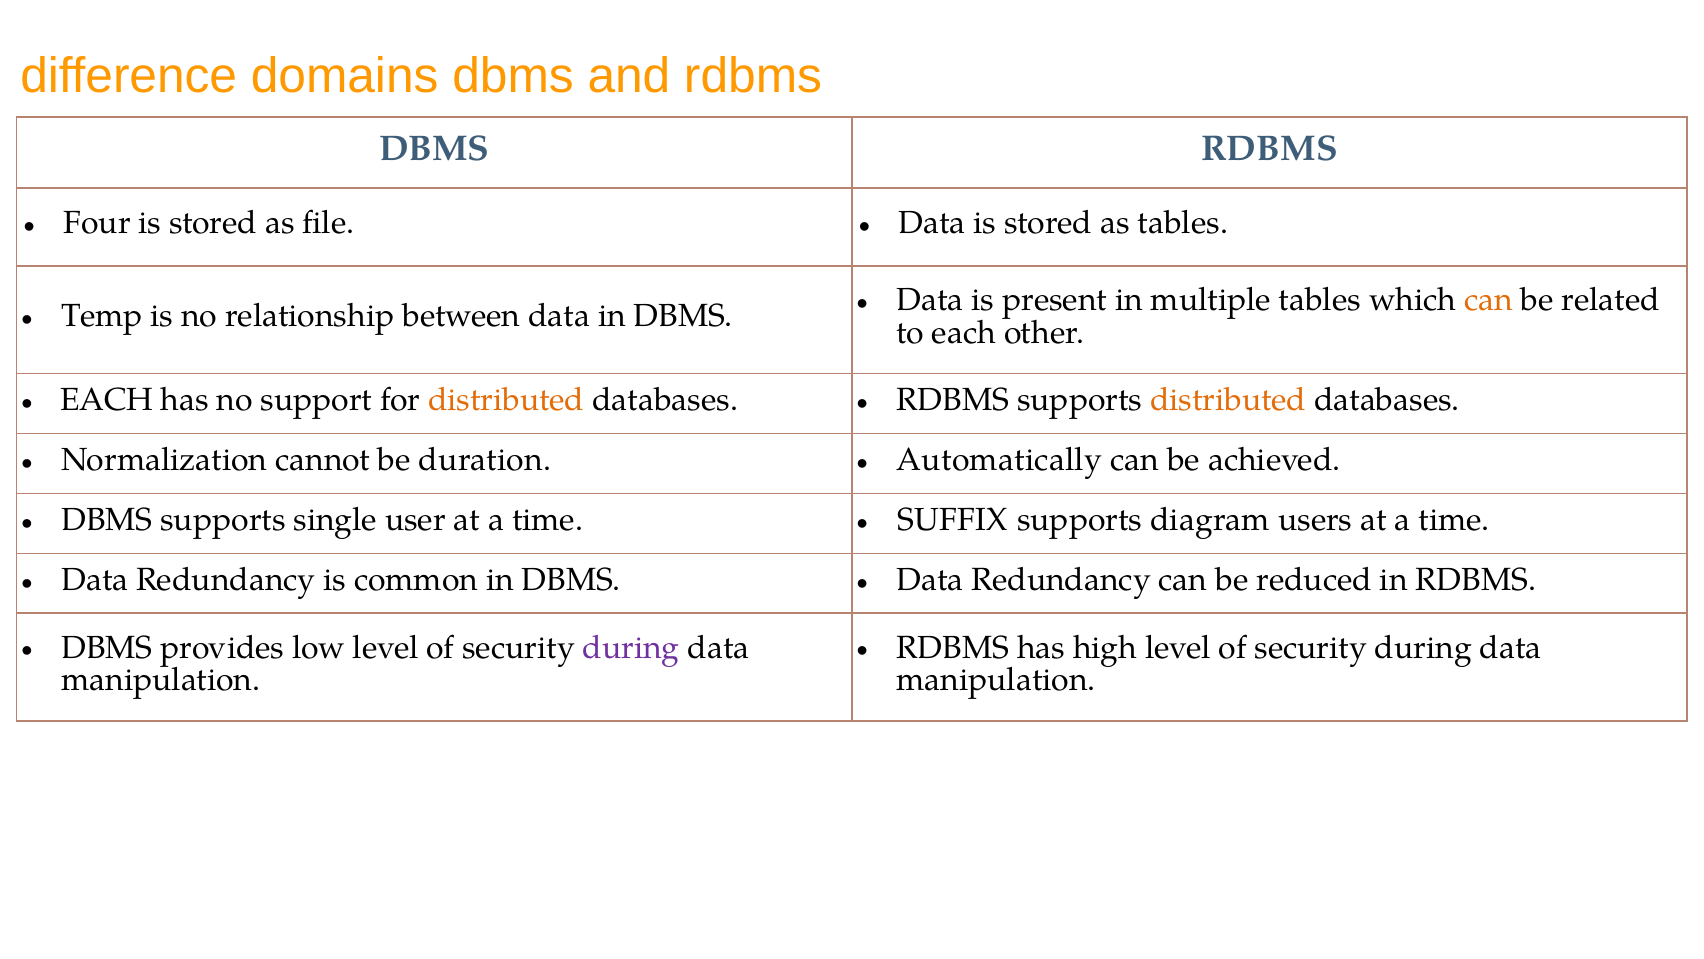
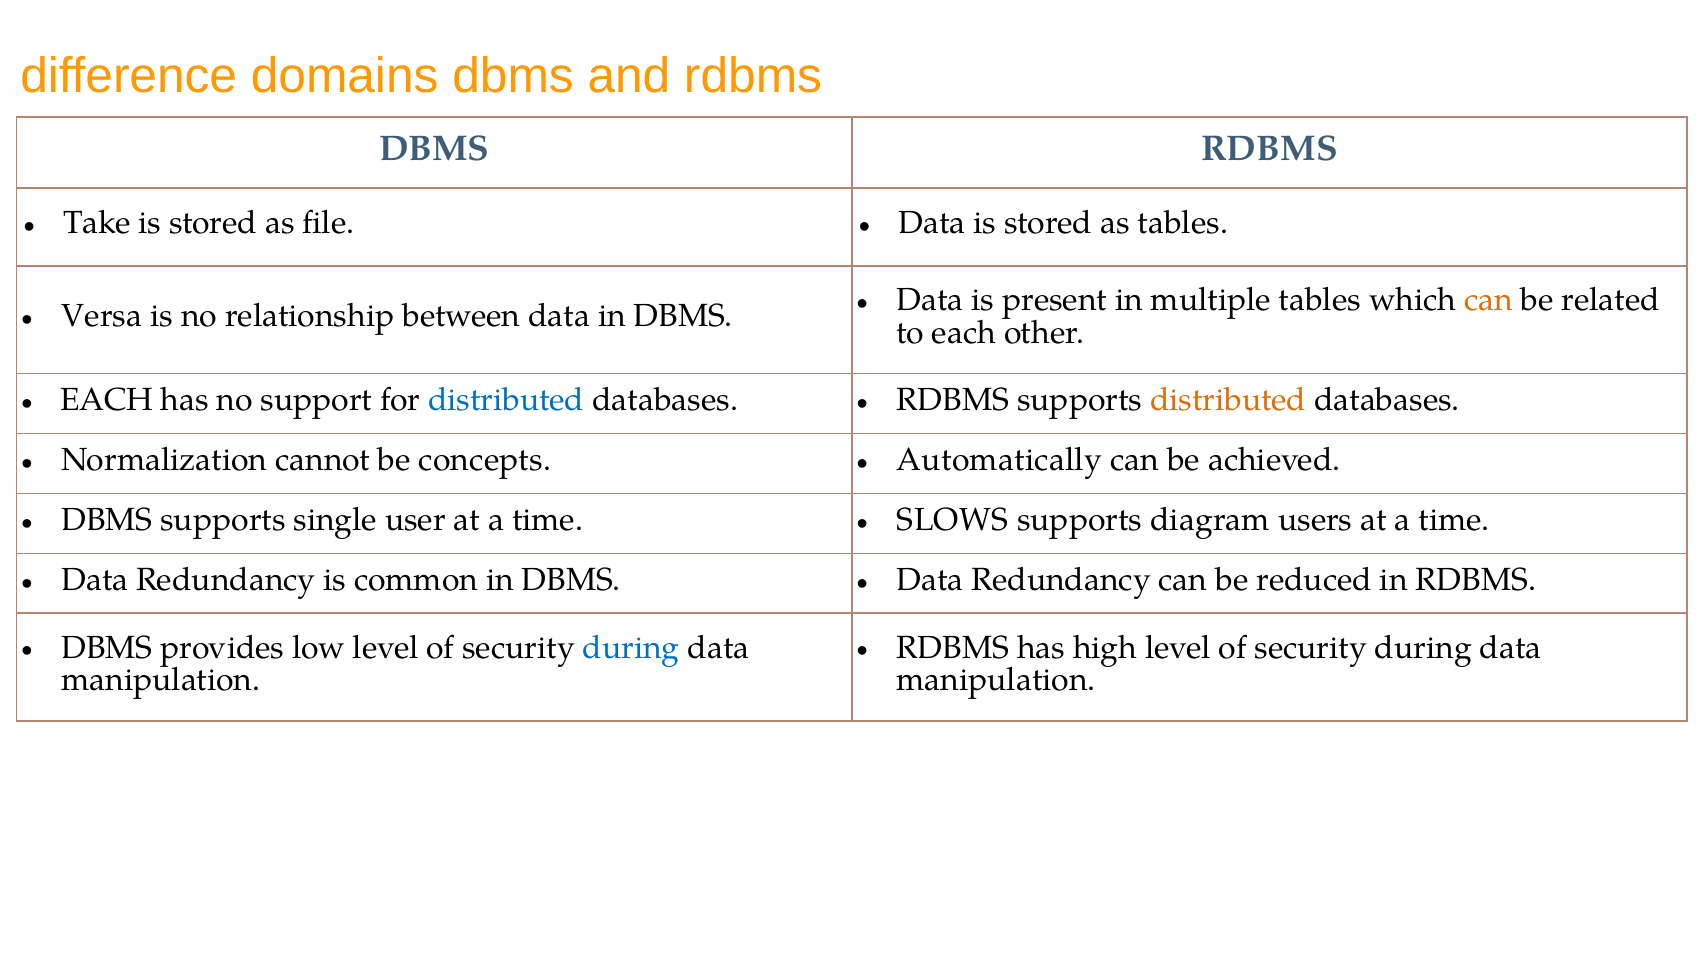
Four: Four -> Take
Temp: Temp -> Versa
distributed at (506, 400) colour: orange -> blue
duration: duration -> concepts
SUFFIX: SUFFIX -> SLOWS
during at (631, 647) colour: purple -> blue
